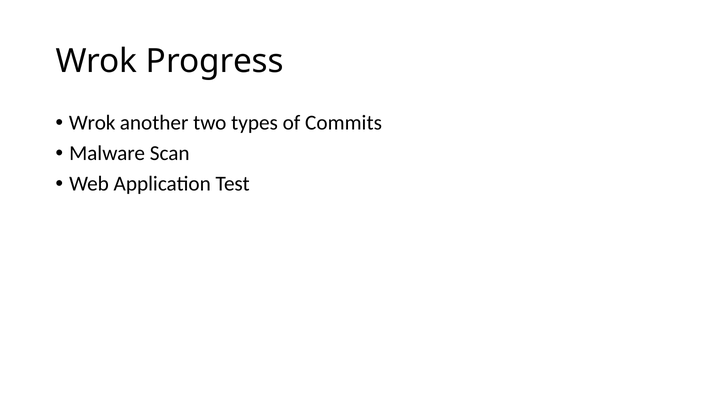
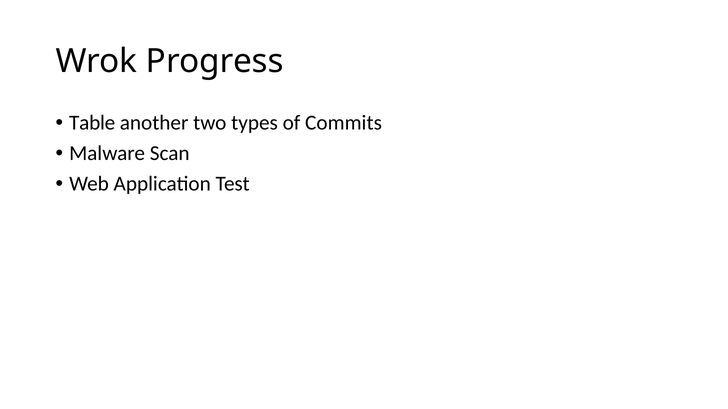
Wrok at (92, 123): Wrok -> Table
